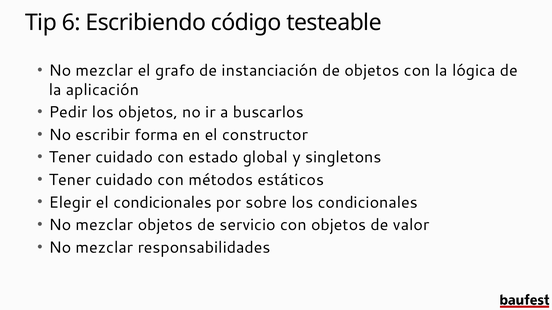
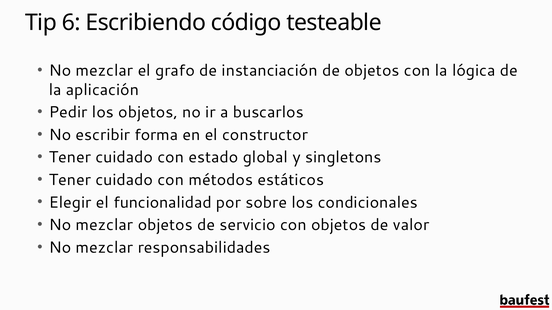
el condicionales: condicionales -> funcionalidad
